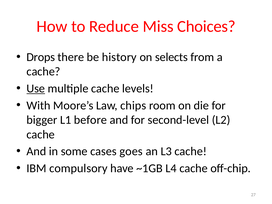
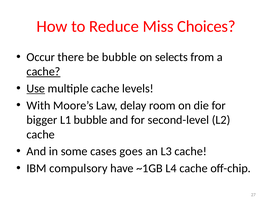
Drops: Drops -> Occur
be history: history -> bubble
cache at (43, 72) underline: none -> present
chips: chips -> delay
L1 before: before -> bubble
